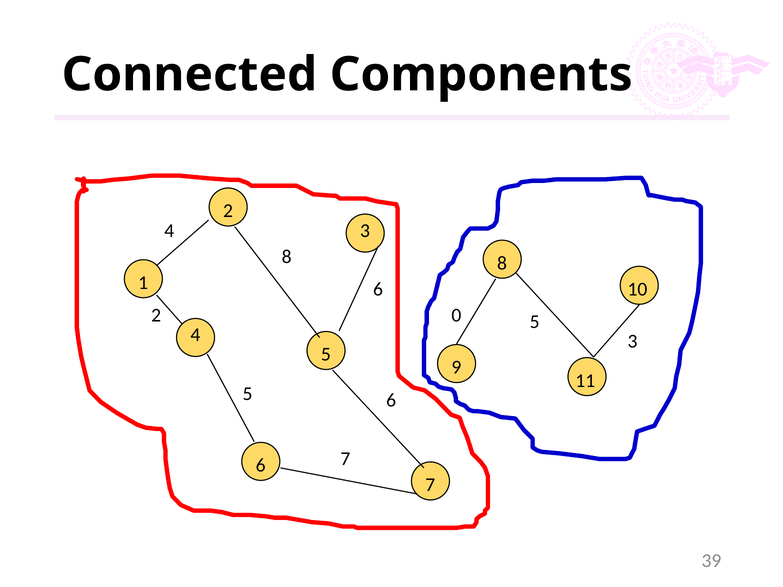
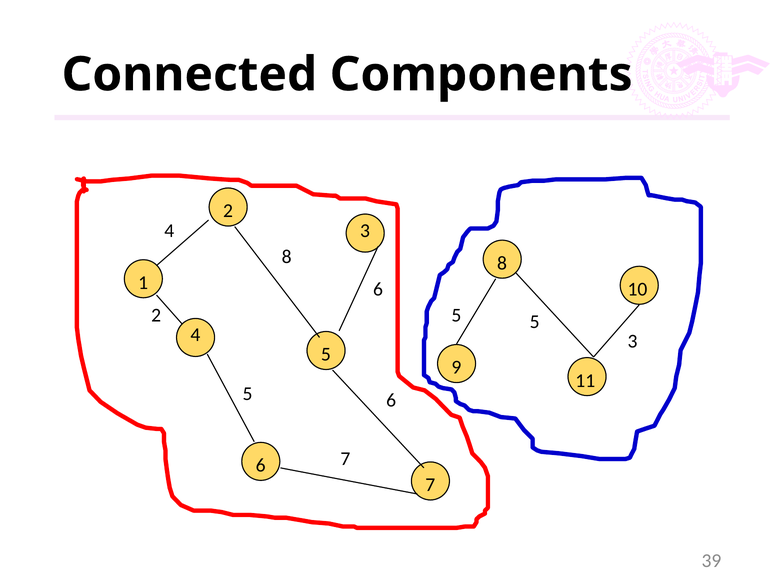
2 0: 0 -> 5
